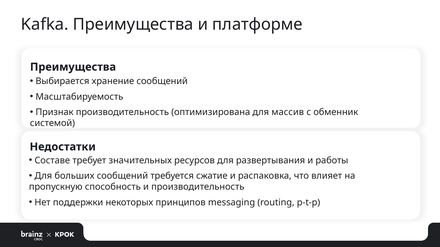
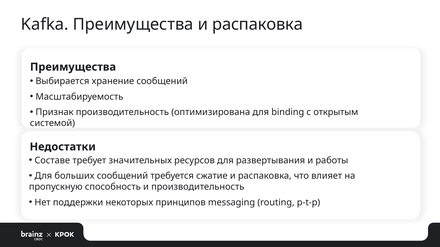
Преимущества и платформе: платформе -> распаковка
массив: массив -> binding
обменник: обменник -> открытым
